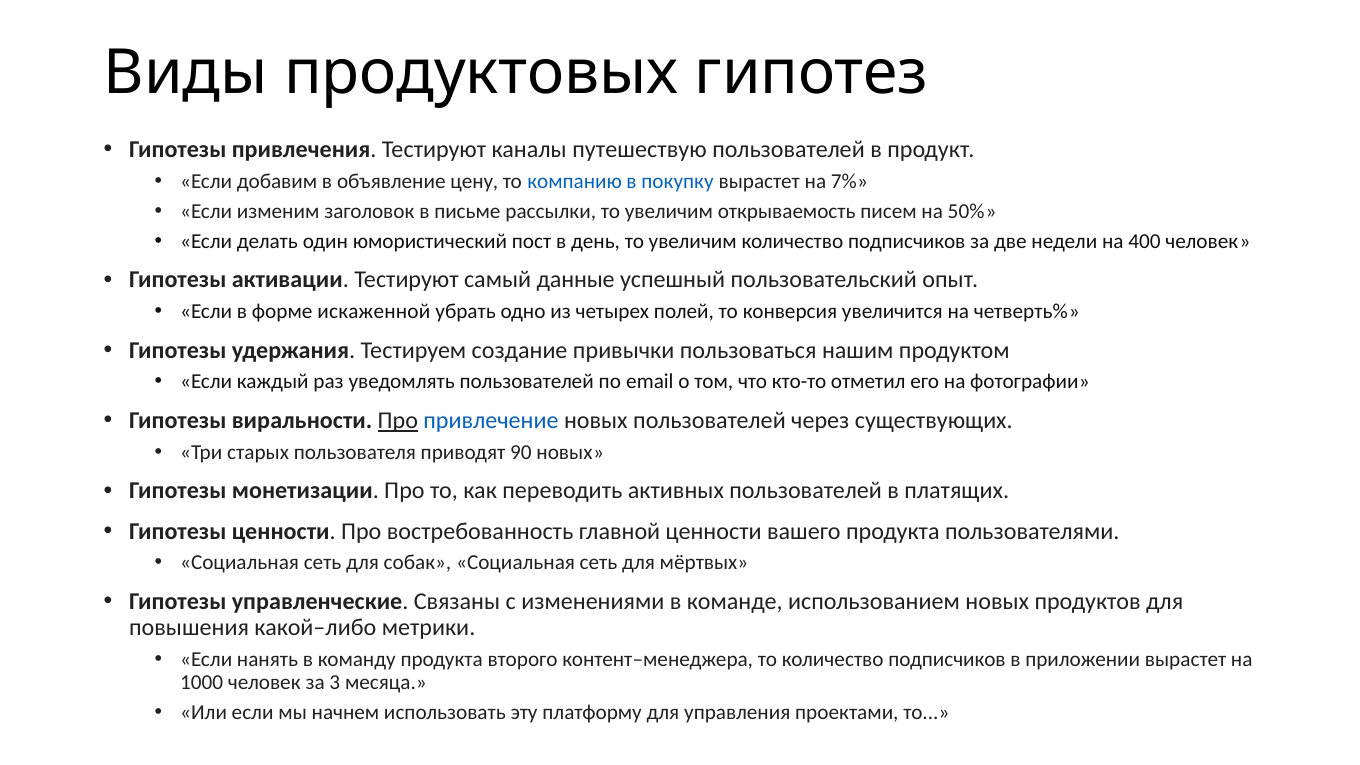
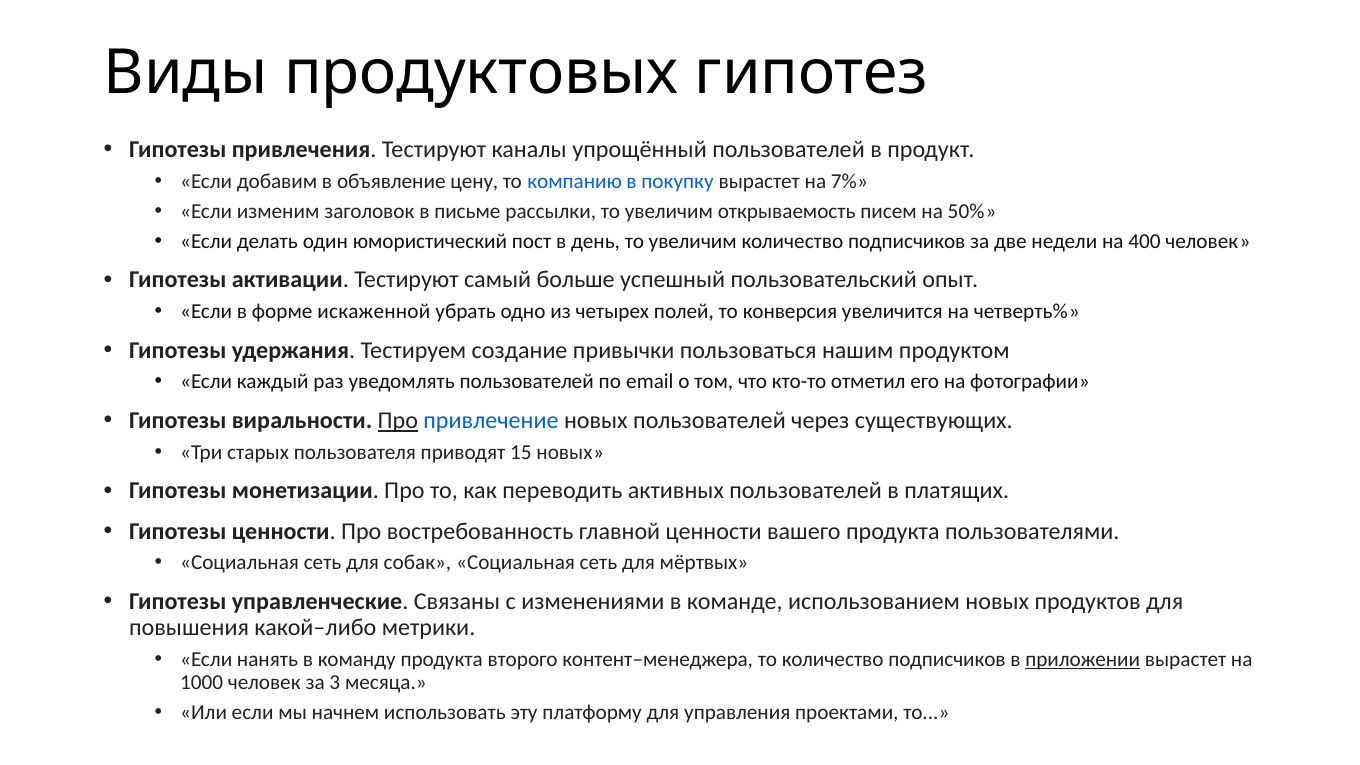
путешествую: путешествую -> упрощённый
данные: данные -> больше
90: 90 -> 15
приложении underline: none -> present
